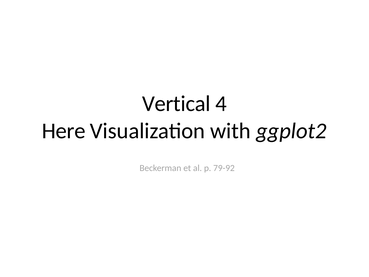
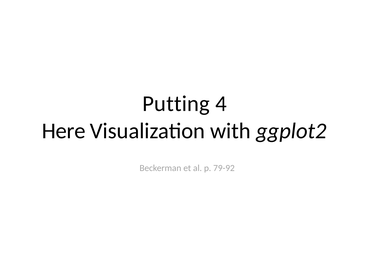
Vertical: Vertical -> Putting
